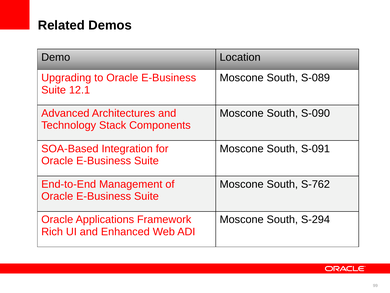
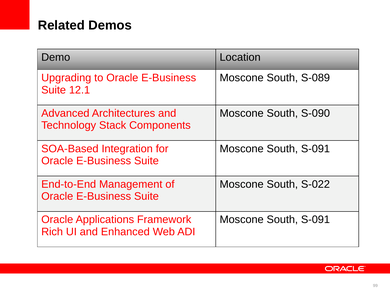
S-762: S-762 -> S-022
S-294 at (315, 219): S-294 -> S-091
